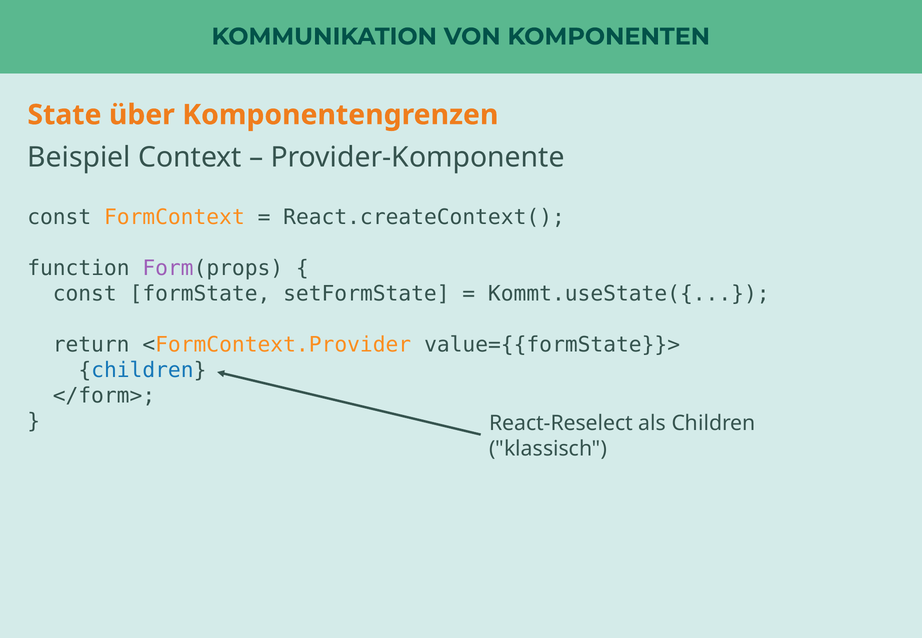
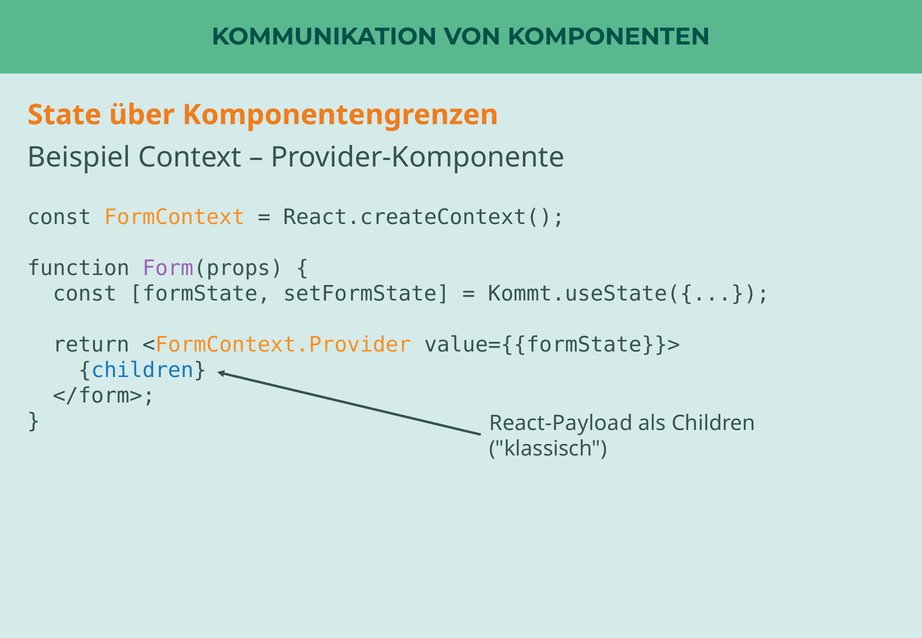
React-Reselect: React-Reselect -> React-Payload
